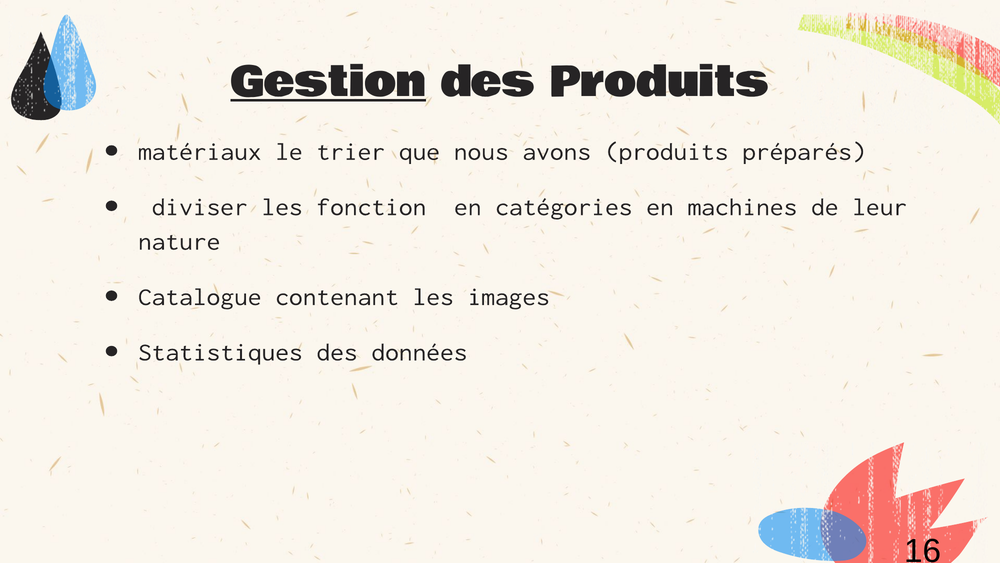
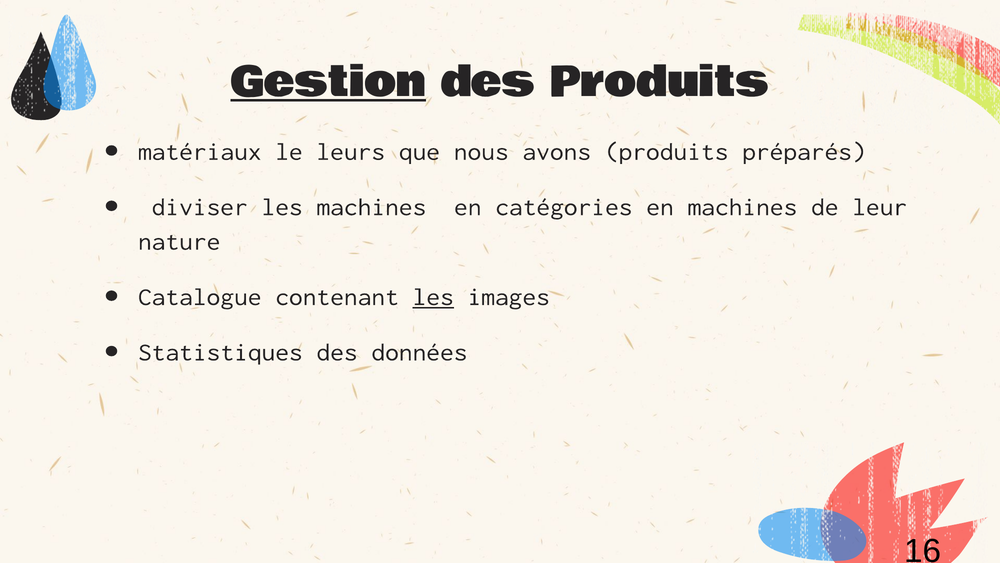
trier: trier -> leurs
les fonction: fonction -> machines
les at (433, 297) underline: none -> present
